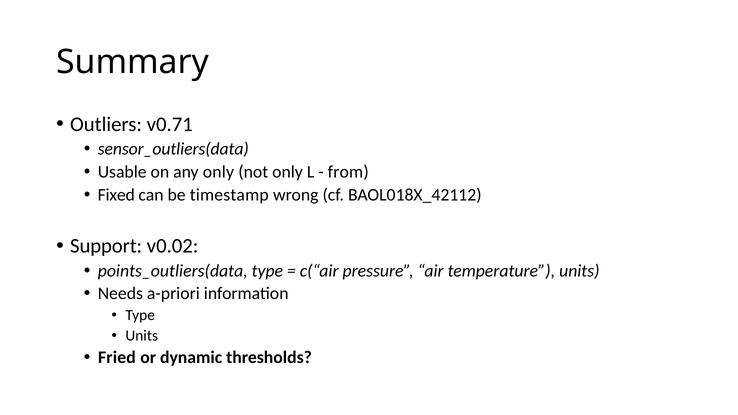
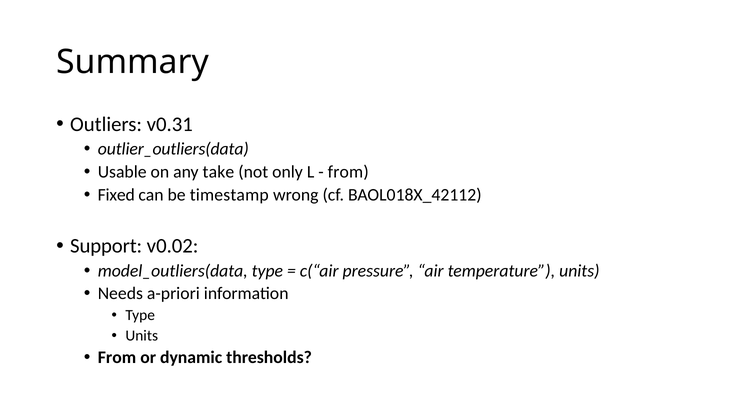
v0.71: v0.71 -> v0.31
sensor_outliers(data: sensor_outliers(data -> outlier_outliers(data
any only: only -> take
points_outliers(data: points_outliers(data -> model_outliers(data
Fried at (117, 358): Fried -> From
